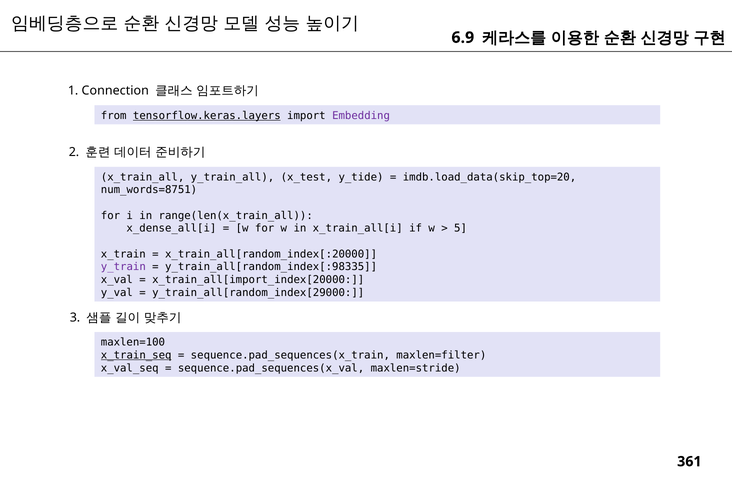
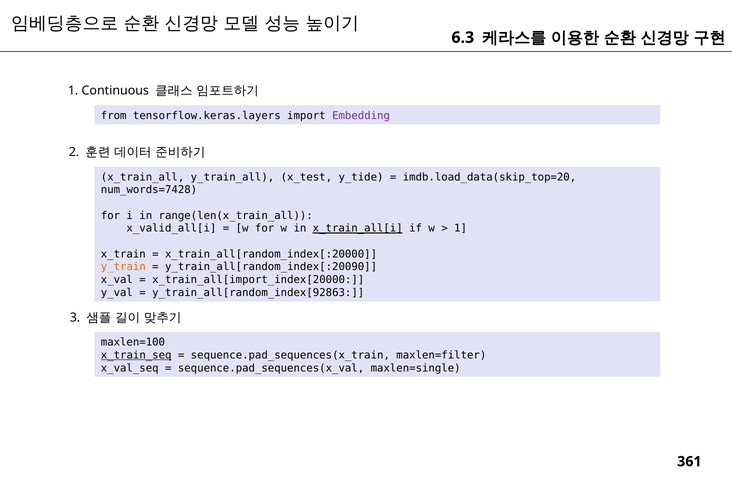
6.9: 6.9 -> 6.3
Connection: Connection -> Continuous
tensorflow.keras.layers underline: present -> none
num_words=8751: num_words=8751 -> num_words=7428
x_dense_all[i: x_dense_all[i -> x_valid_all[i
x_train_all[i underline: none -> present
5 at (461, 228): 5 -> 1
y_train colour: purple -> orange
y_train_all[random_index[:98335: y_train_all[random_index[:98335 -> y_train_all[random_index[:20090
y_train_all[random_index[29000: y_train_all[random_index[29000 -> y_train_all[random_index[92863
maxlen=stride: maxlen=stride -> maxlen=single
